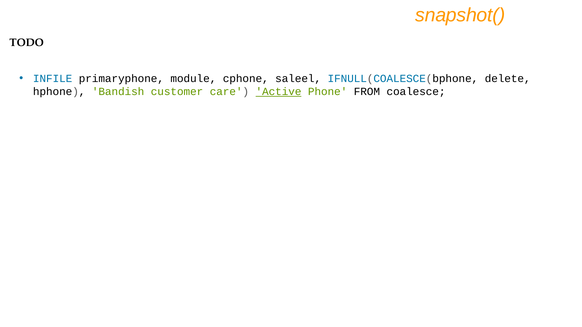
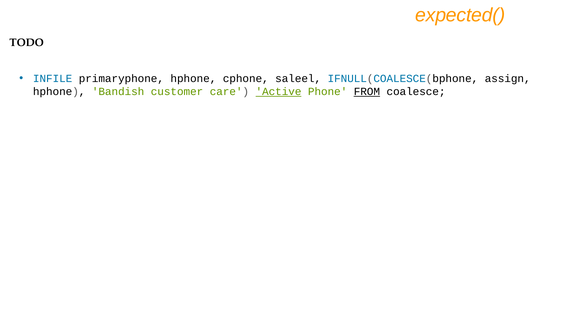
snapshot(: snapshot( -> expected(
primaryphone module: module -> hphone
delete: delete -> assign
FROM underline: none -> present
